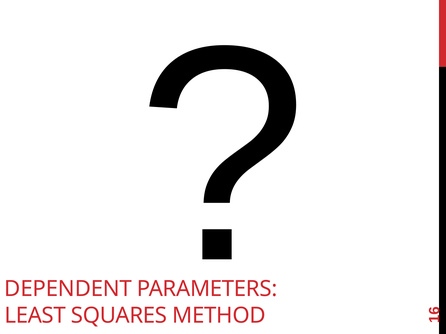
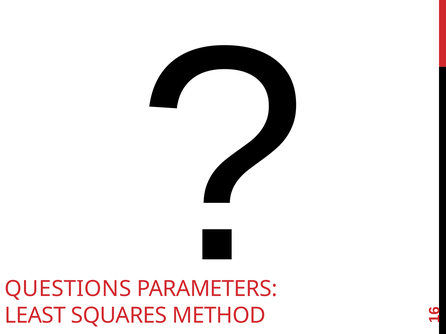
DEPENDENT: DEPENDENT -> QUESTIONS
